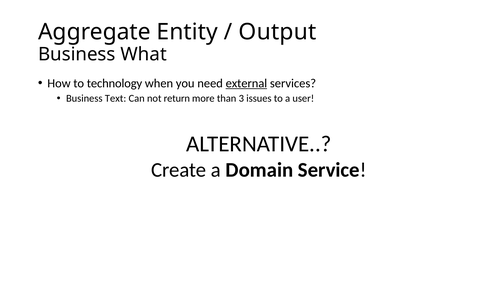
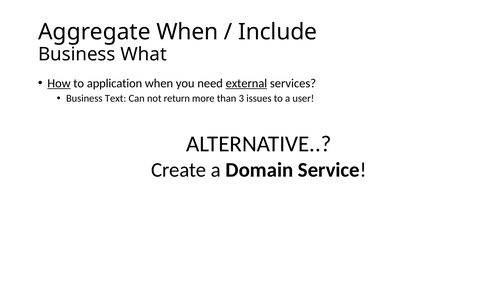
Aggregate Entity: Entity -> When
Output: Output -> Include
How underline: none -> present
technology: technology -> application
